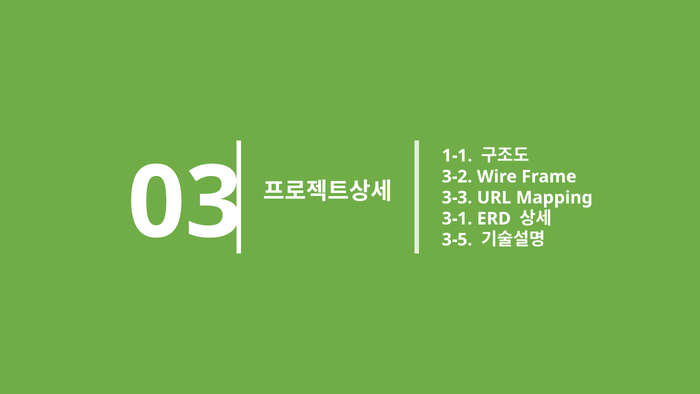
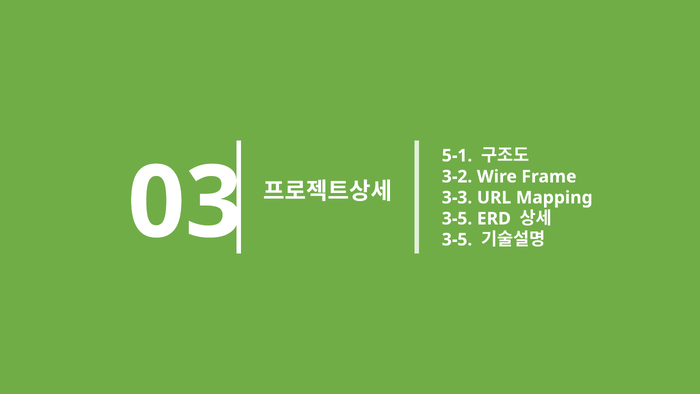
1-1: 1-1 -> 5-1
3-1 at (457, 219): 3-1 -> 3-5
